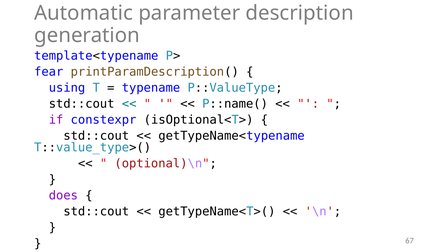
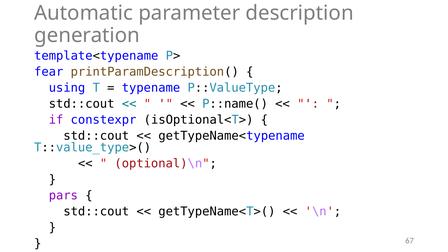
does: does -> pars
